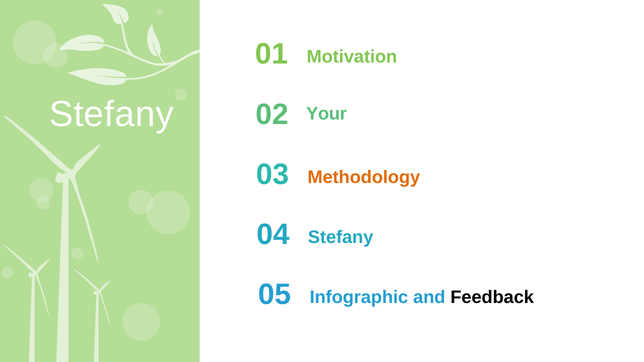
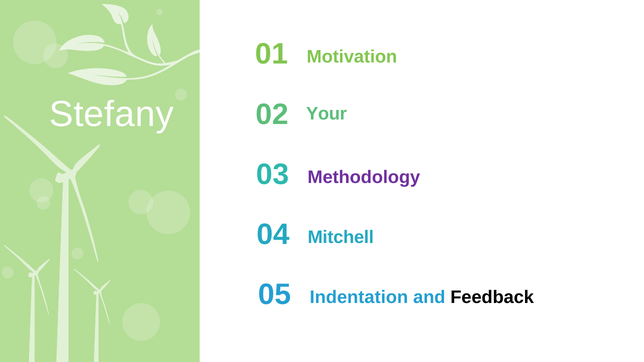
Methodology colour: orange -> purple
Stefany at (341, 237): Stefany -> Mitchell
Infographic: Infographic -> Indentation
